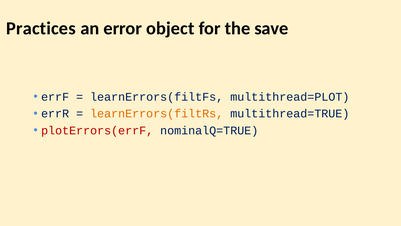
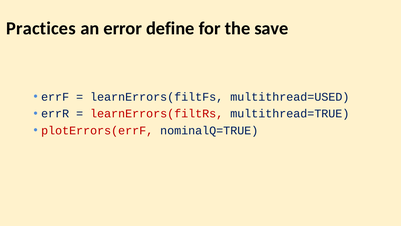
object: object -> define
multithread=PLOT: multithread=PLOT -> multithread=USED
learnErrors(filtRs colour: orange -> red
